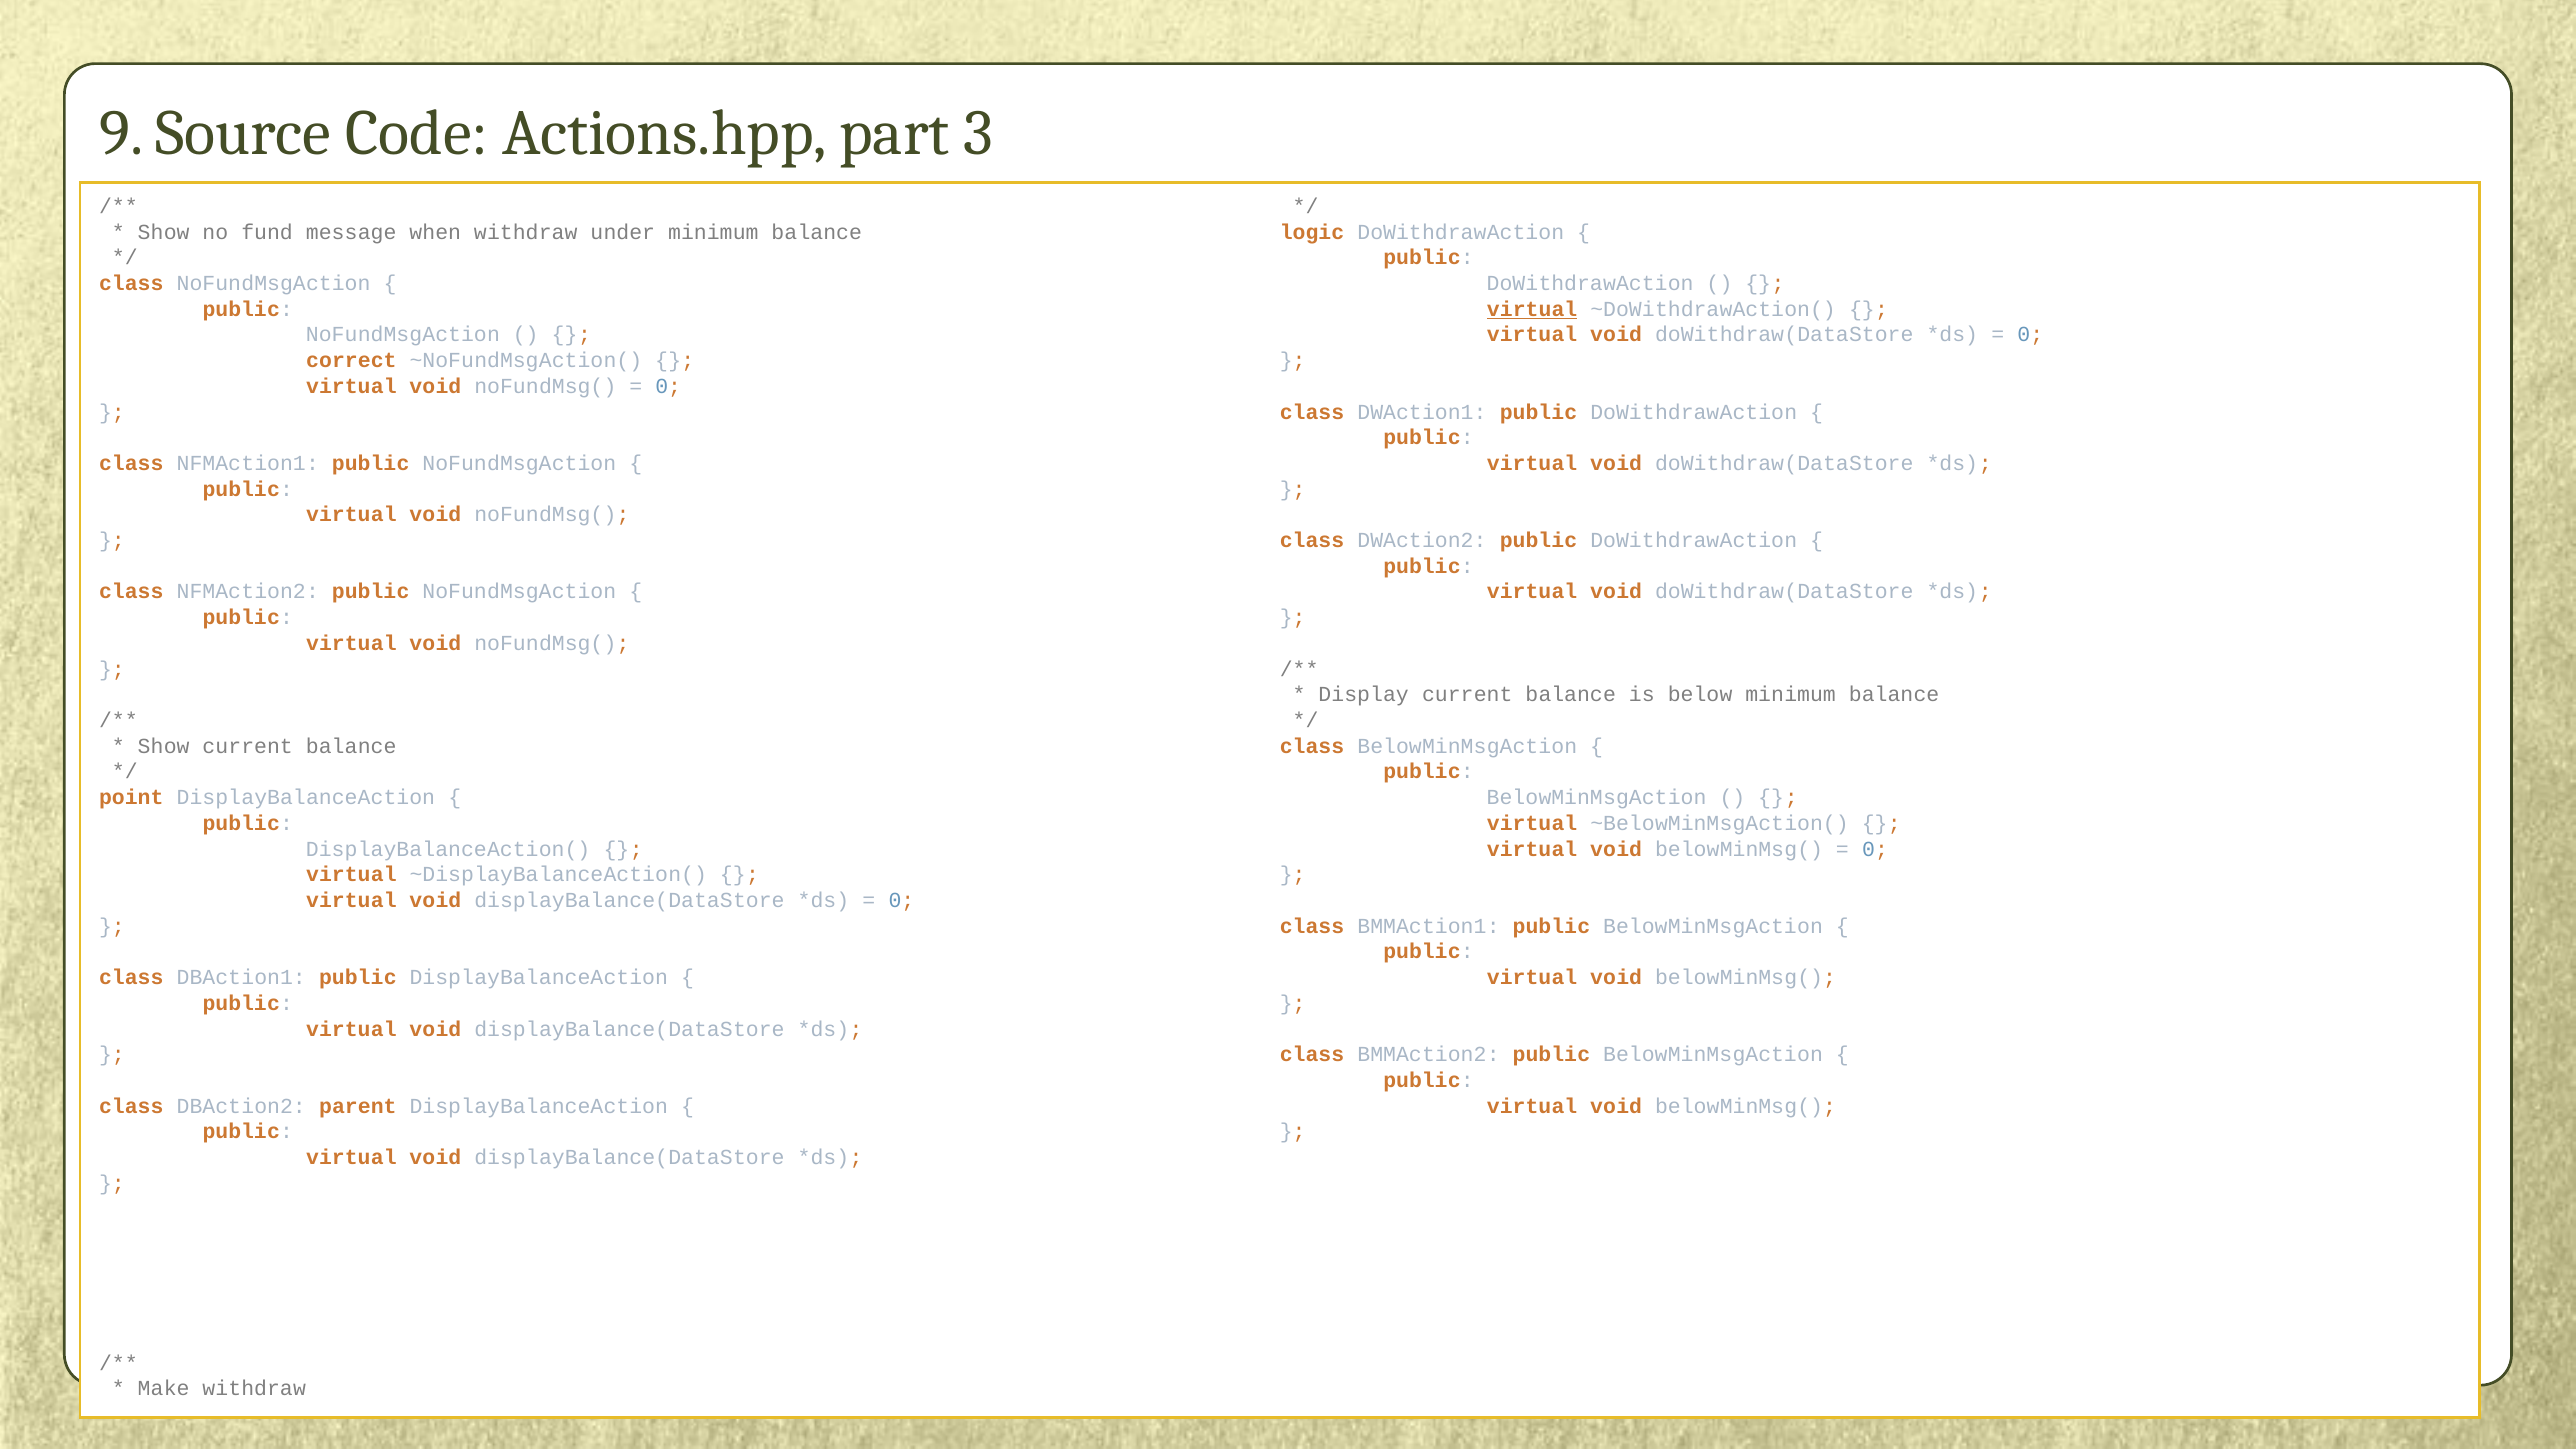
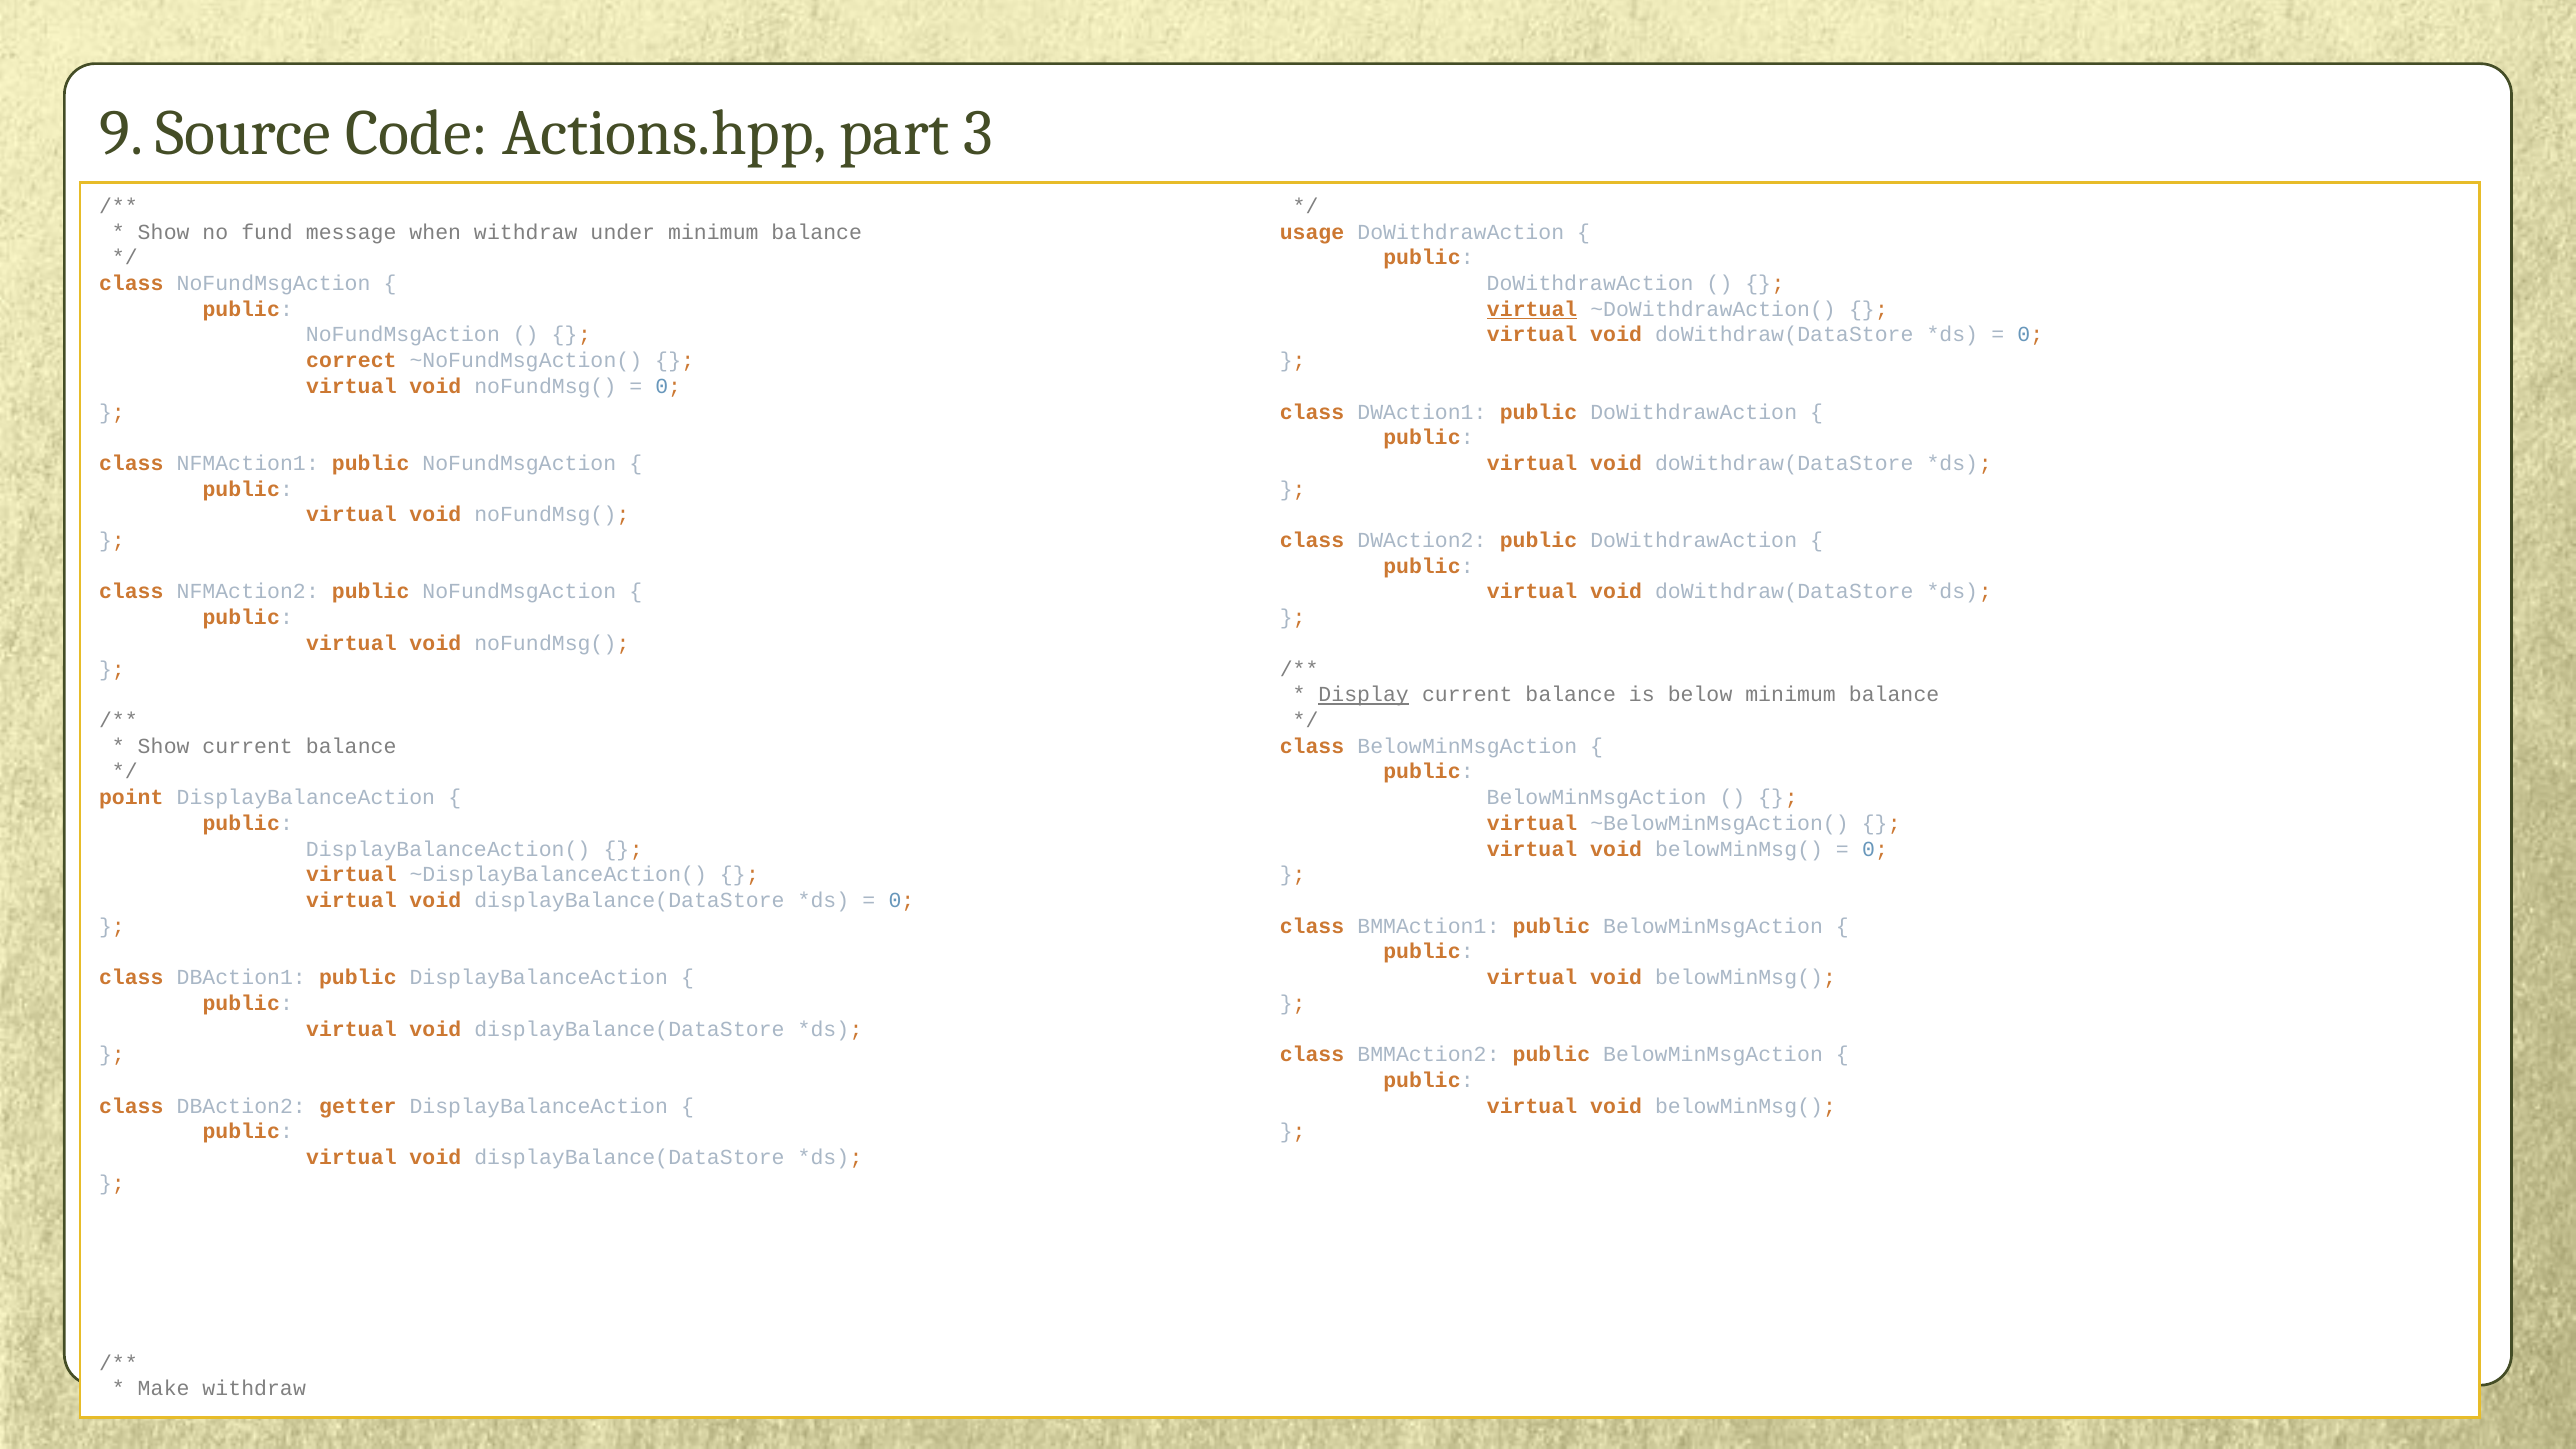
logic: logic -> usage
Display underline: none -> present
parent: parent -> getter
